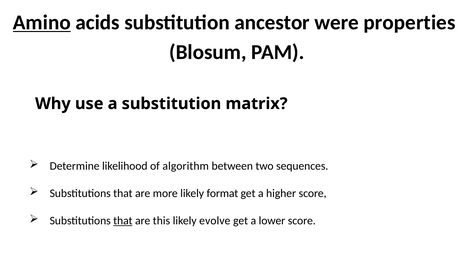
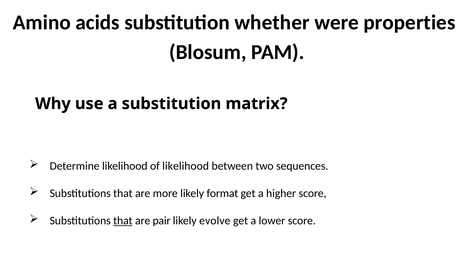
Amino underline: present -> none
ancestor: ancestor -> whether
of algorithm: algorithm -> likelihood
this: this -> pair
